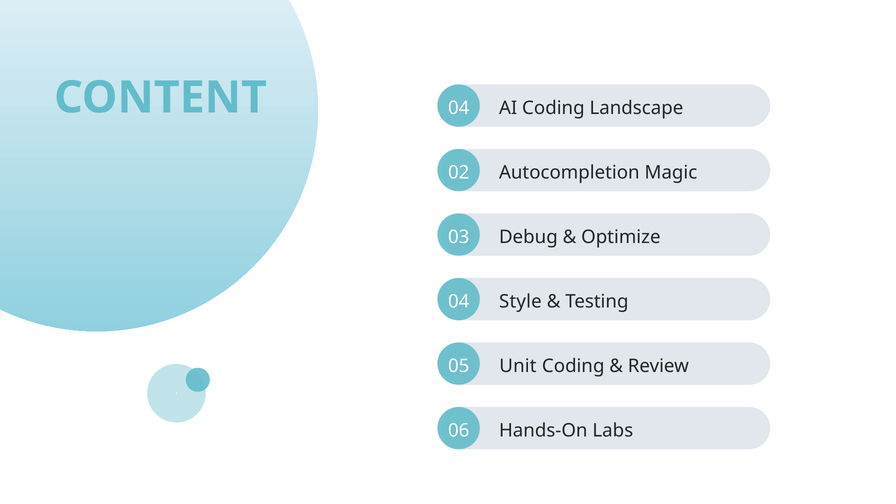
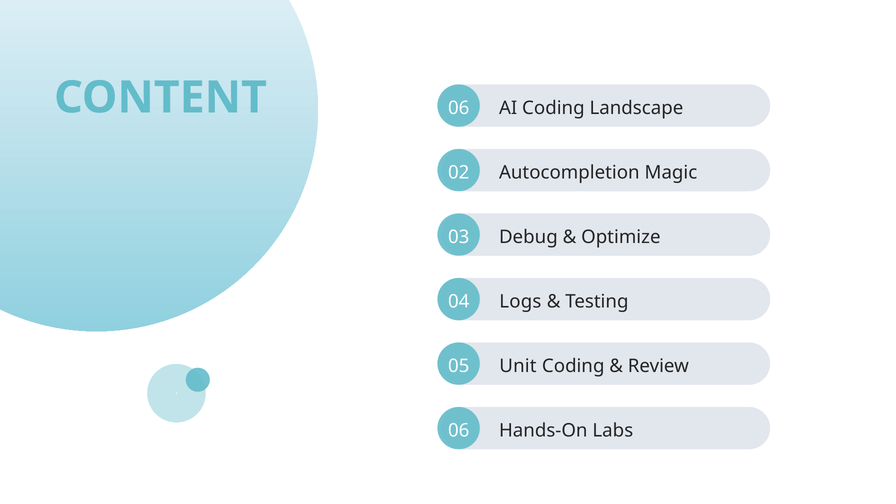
CONTENT 04: 04 -> 06
Style: Style -> Logs
